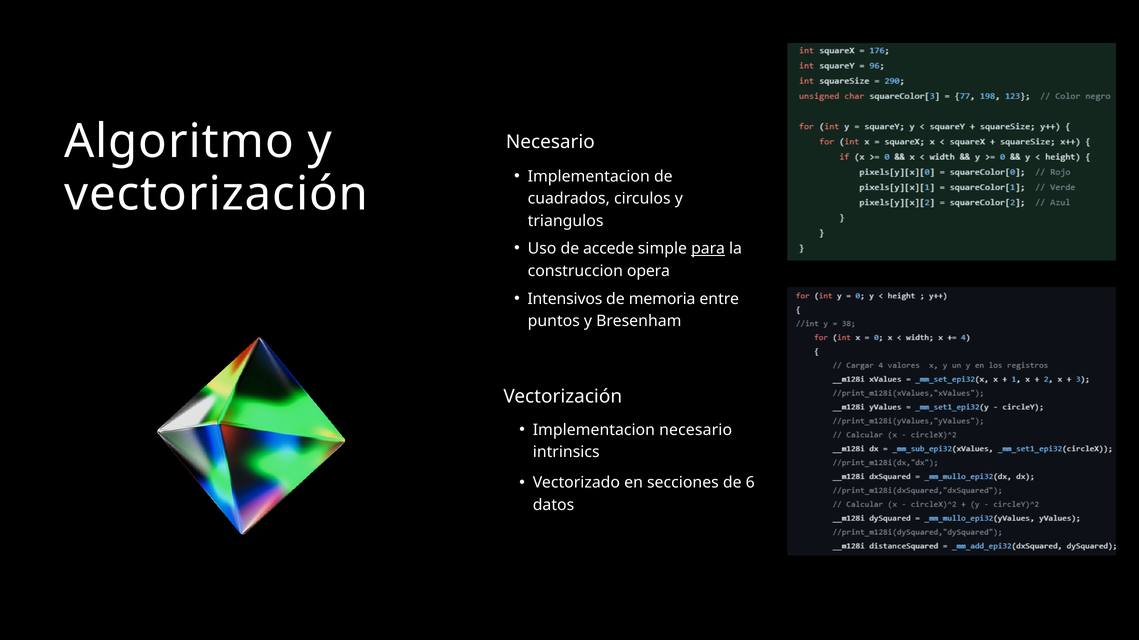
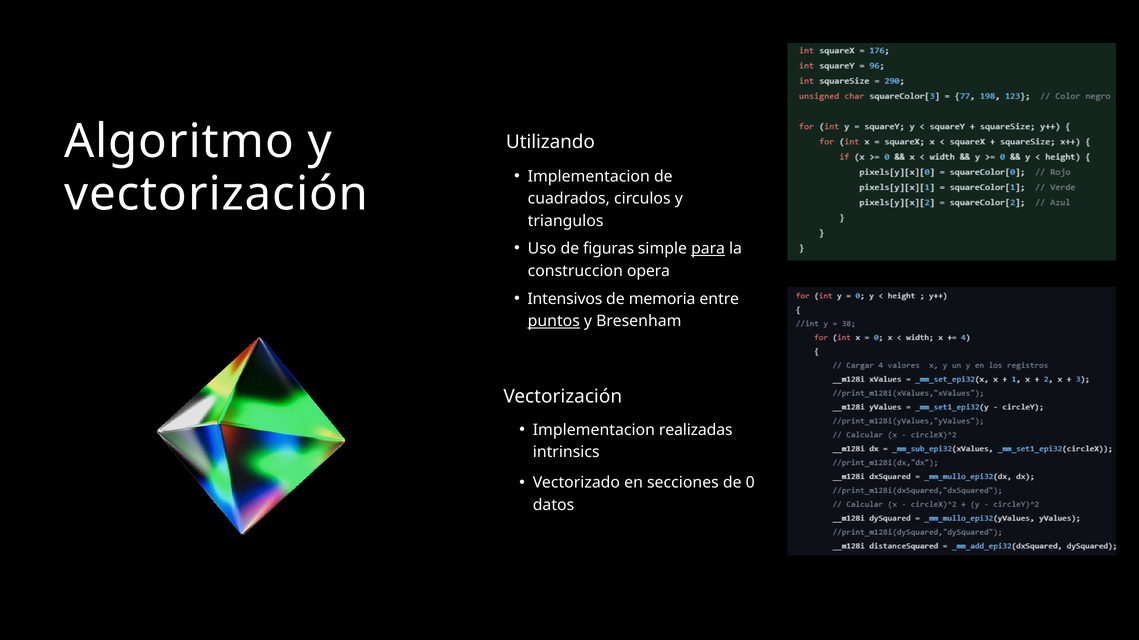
Necesario at (550, 142): Necesario -> Utilizando
accede: accede -> figuras
puntos underline: none -> present
Implementacion necesario: necesario -> realizadas
6: 6 -> 0
